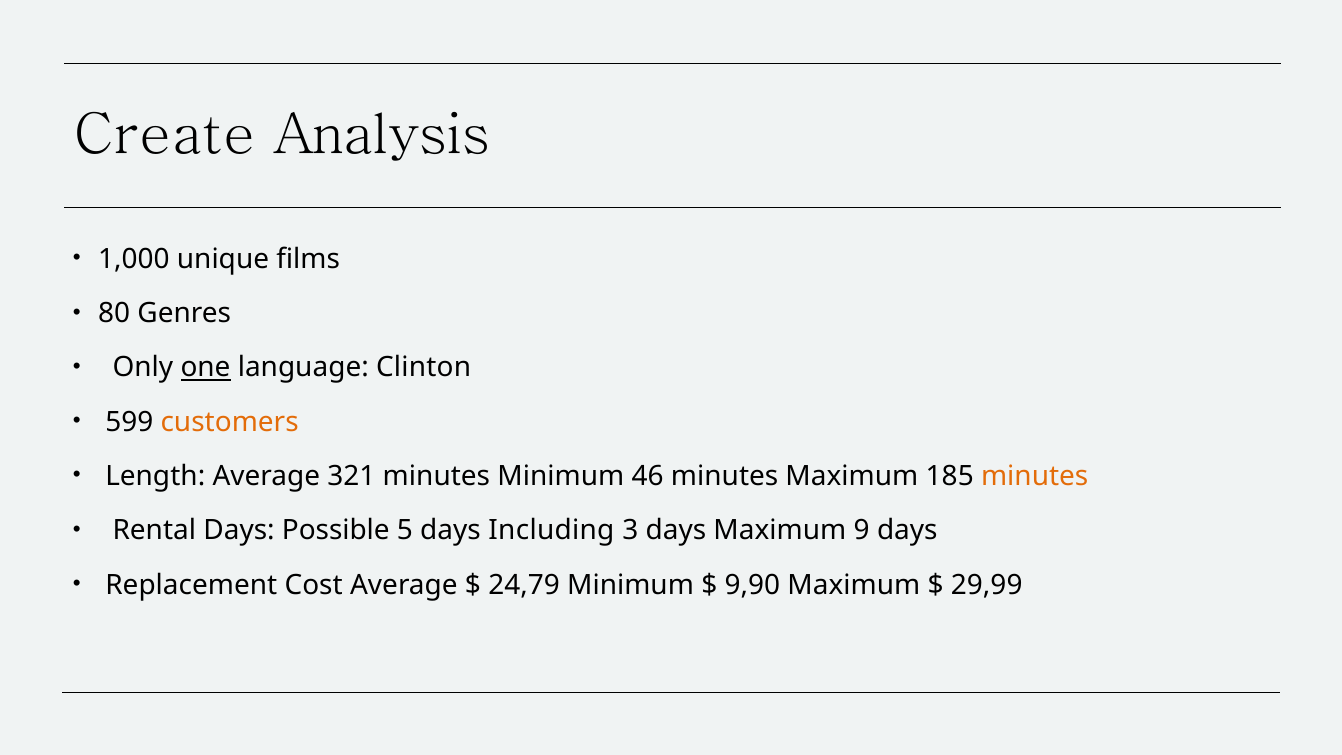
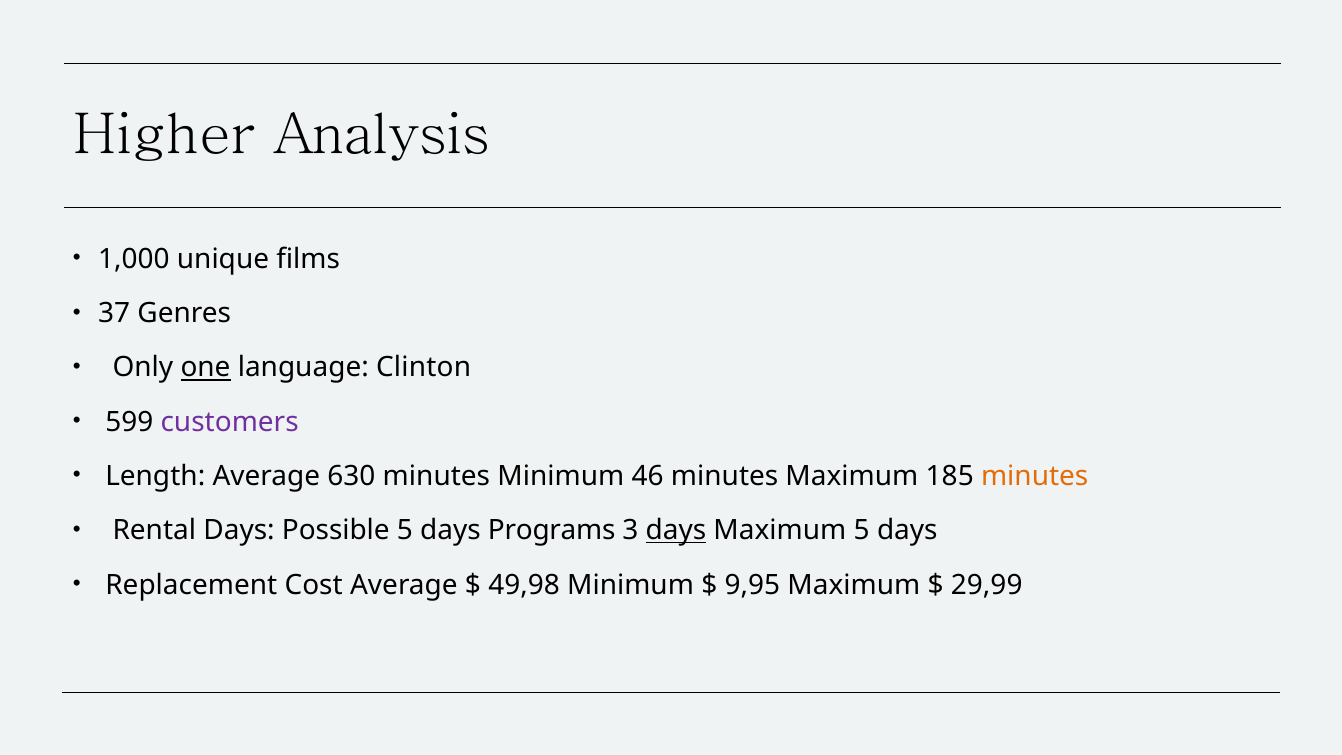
Create: Create -> Higher
80: 80 -> 37
customers colour: orange -> purple
321: 321 -> 630
Including: Including -> Programs
days at (676, 530) underline: none -> present
Maximum 9: 9 -> 5
24,79: 24,79 -> 49,98
9,90: 9,90 -> 9,95
